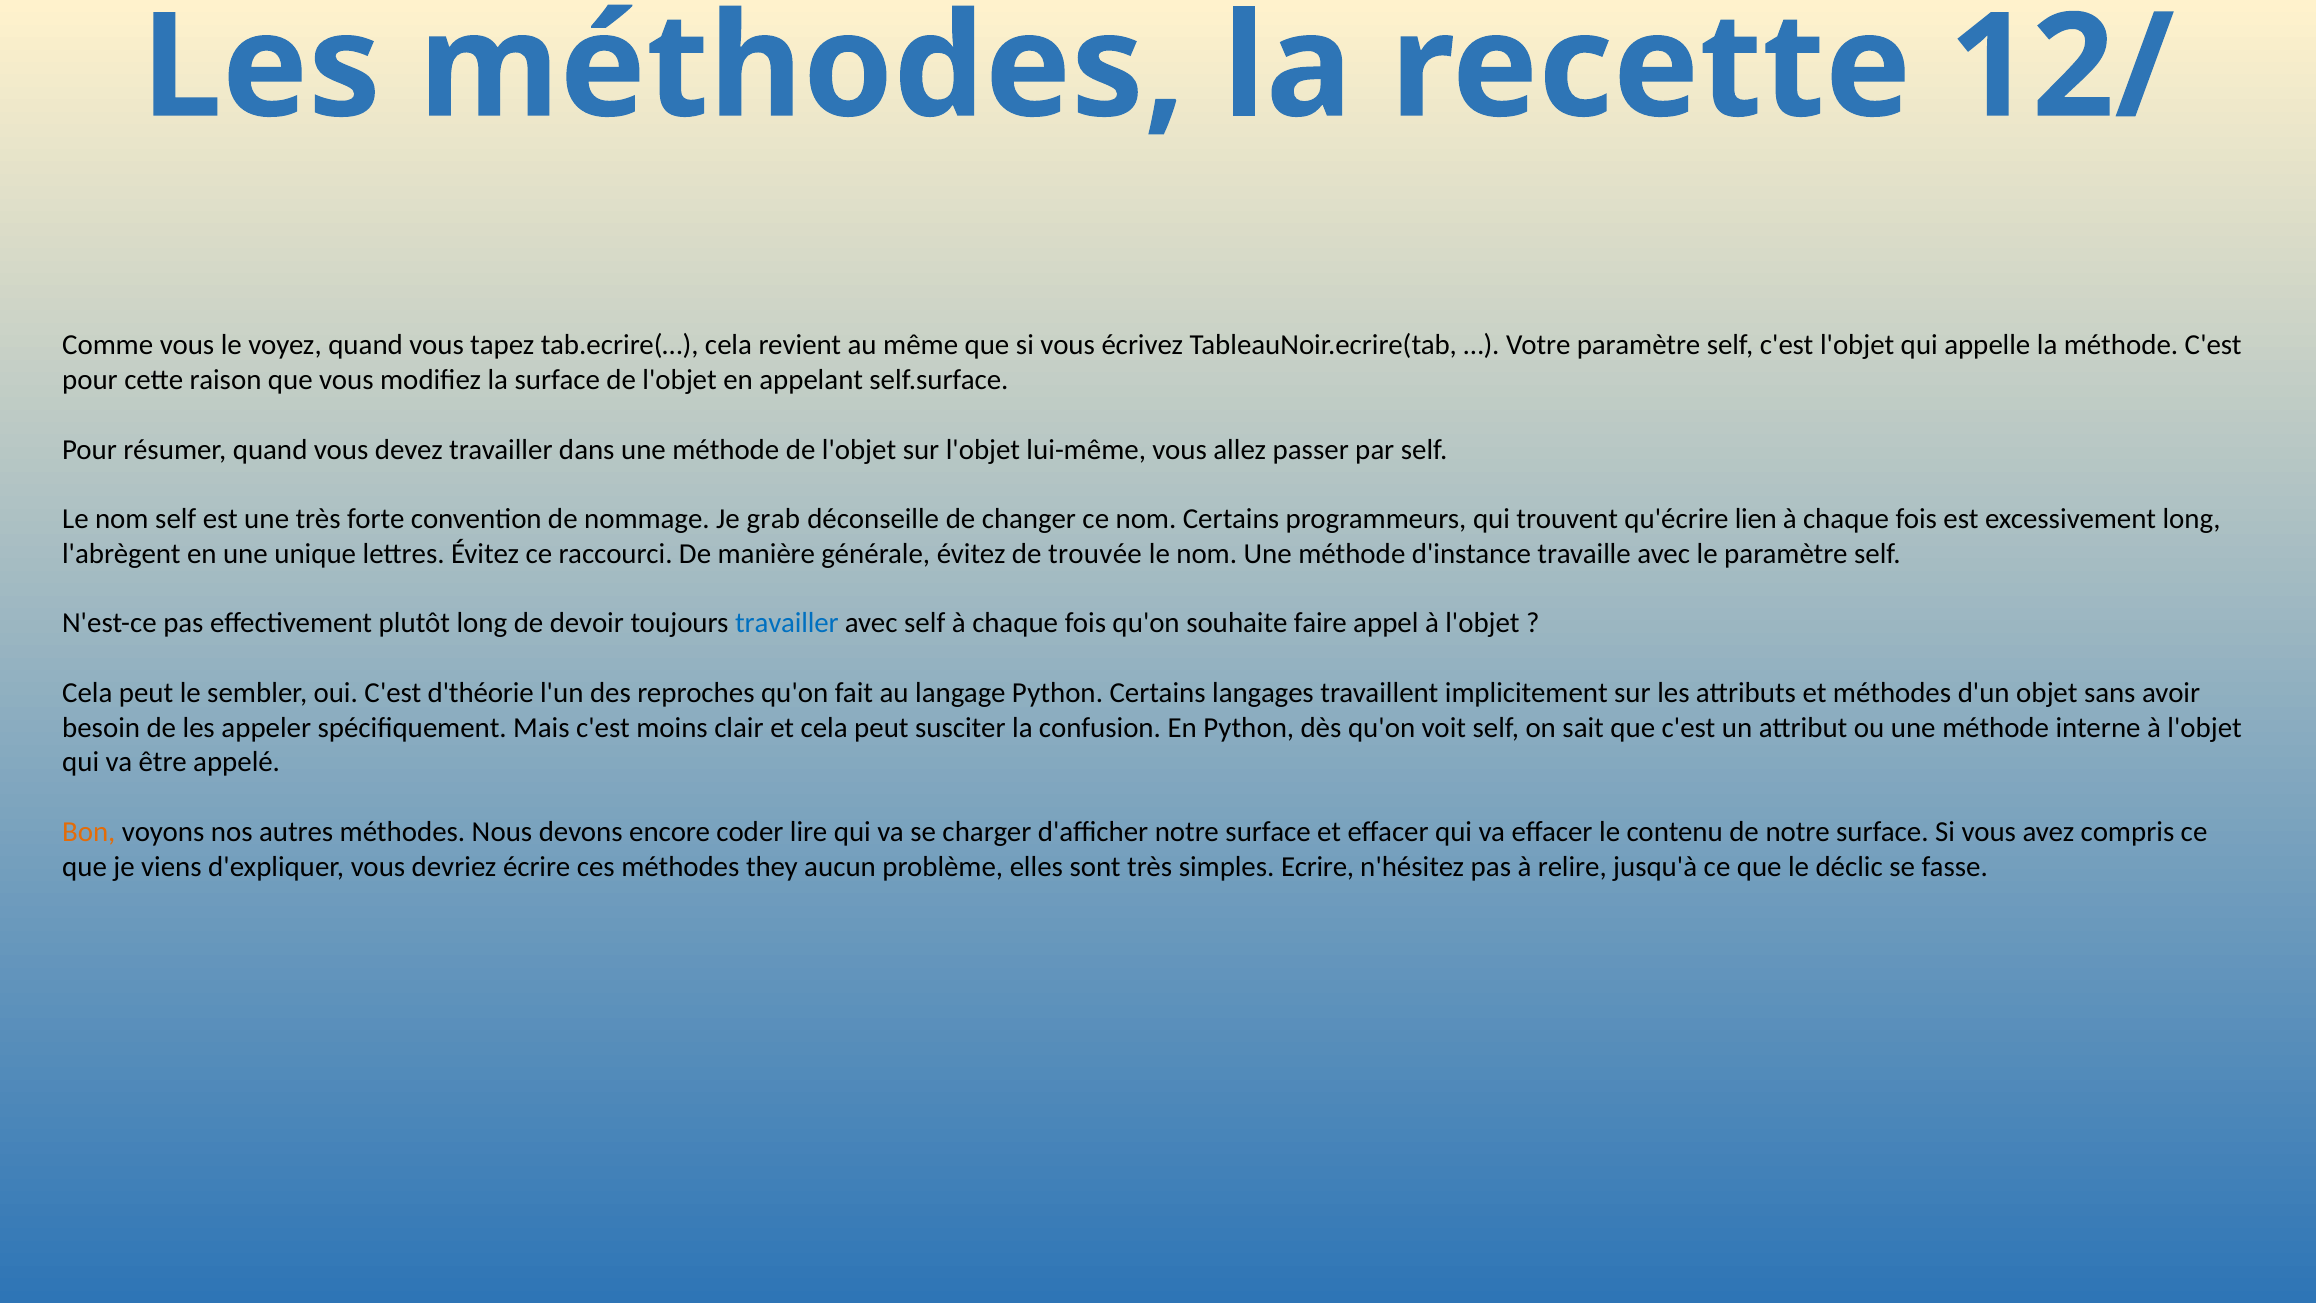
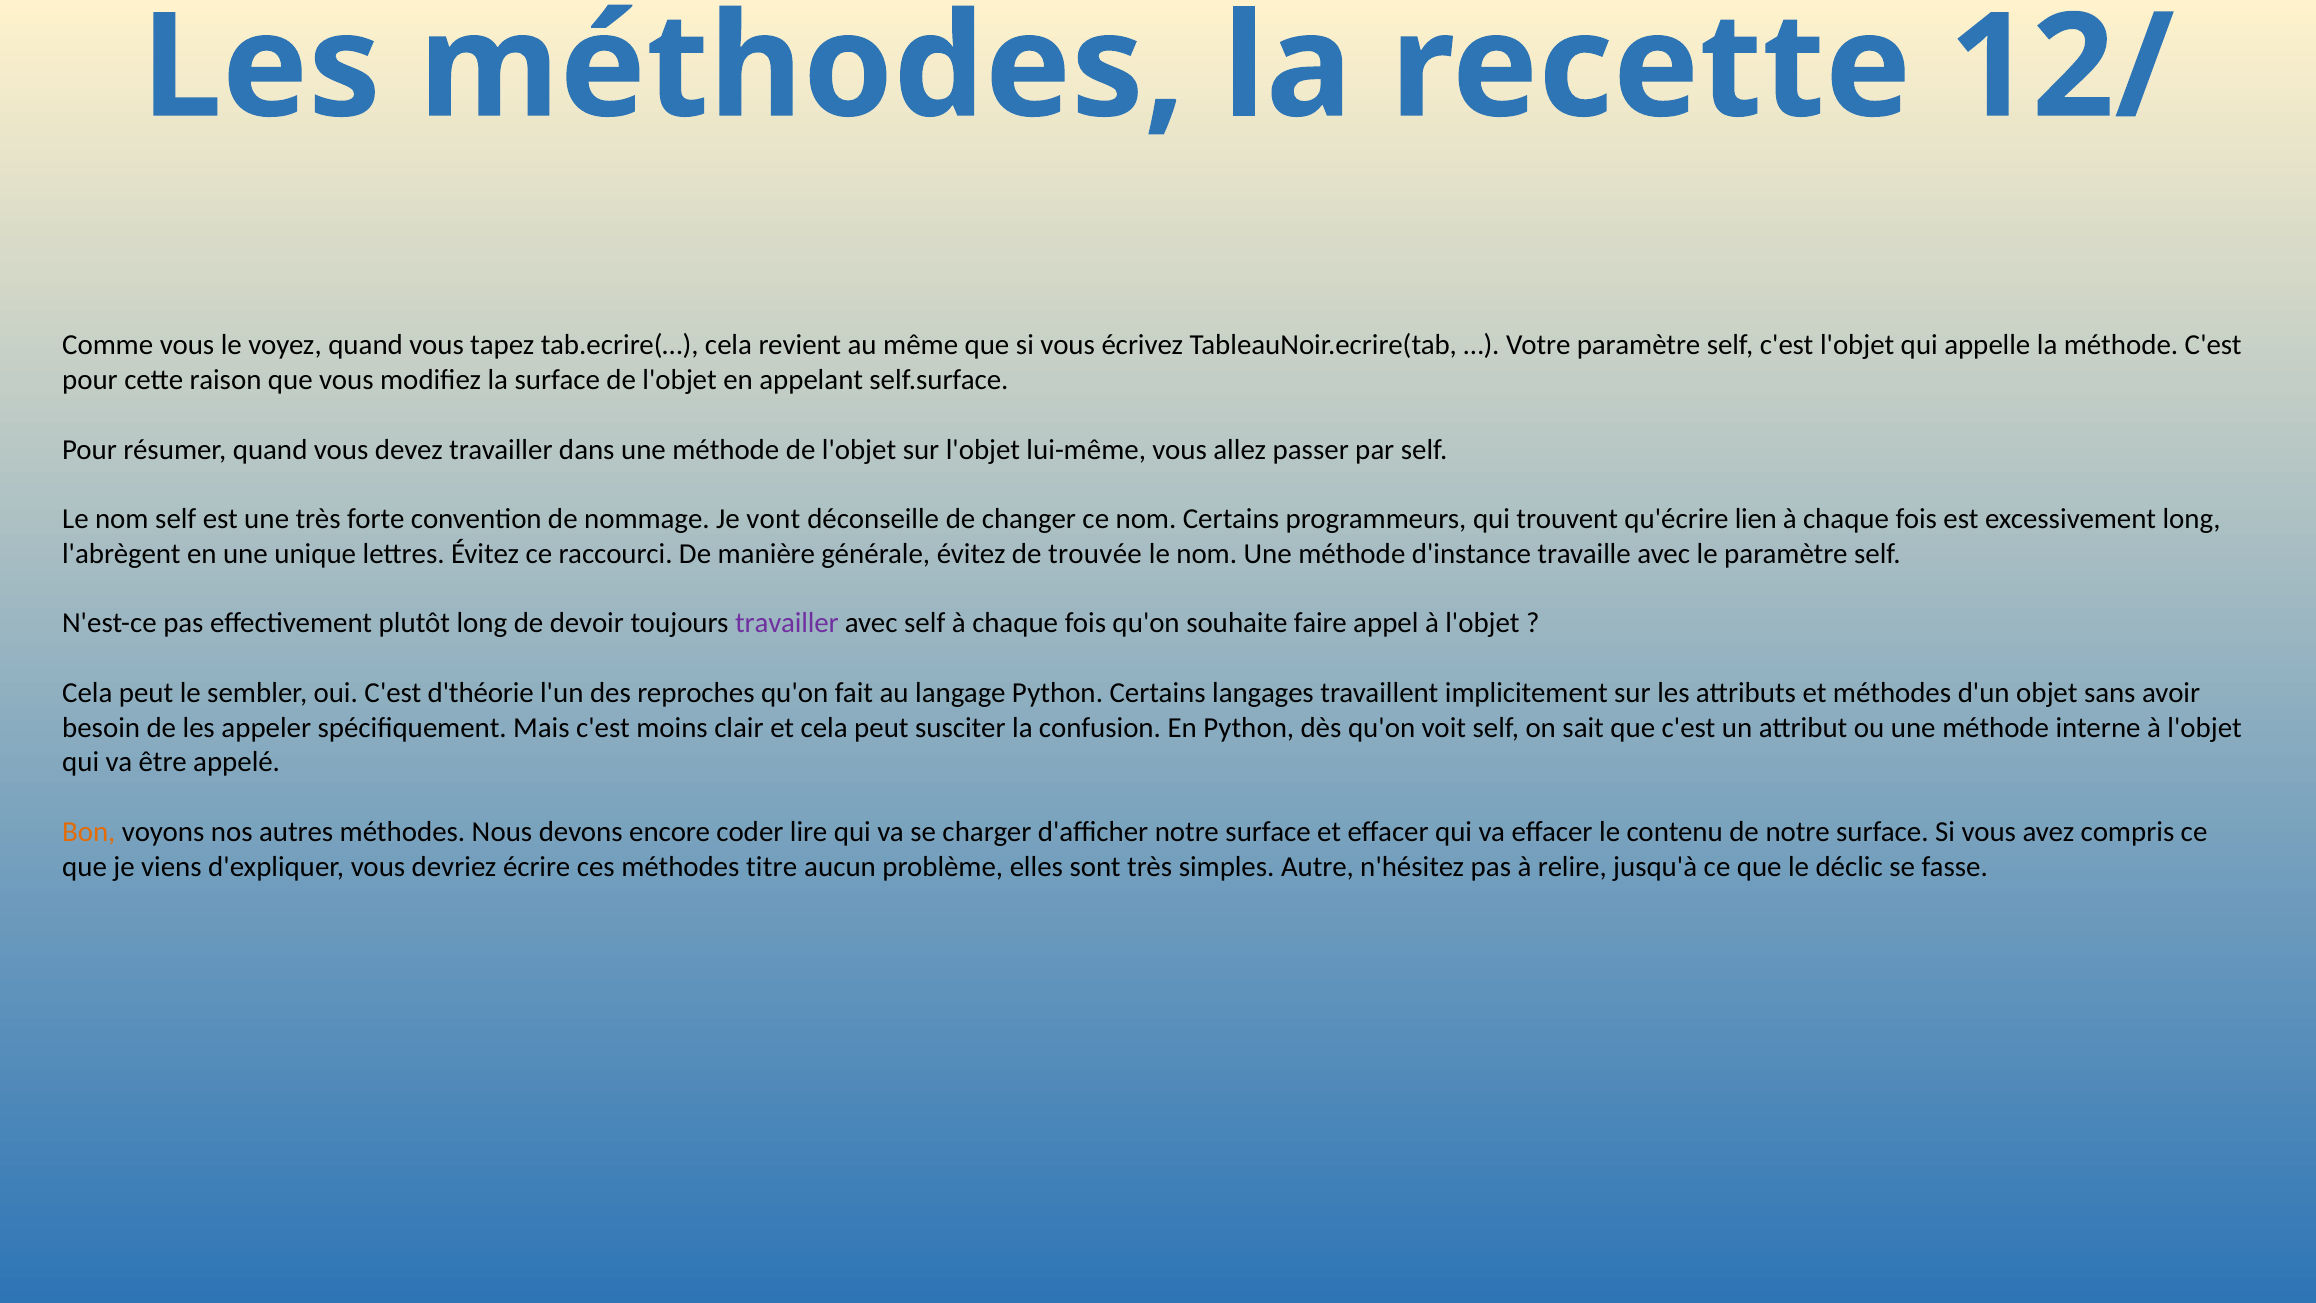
grab: grab -> vont
travailler at (787, 623) colour: blue -> purple
they: they -> titre
Ecrire: Ecrire -> Autre
